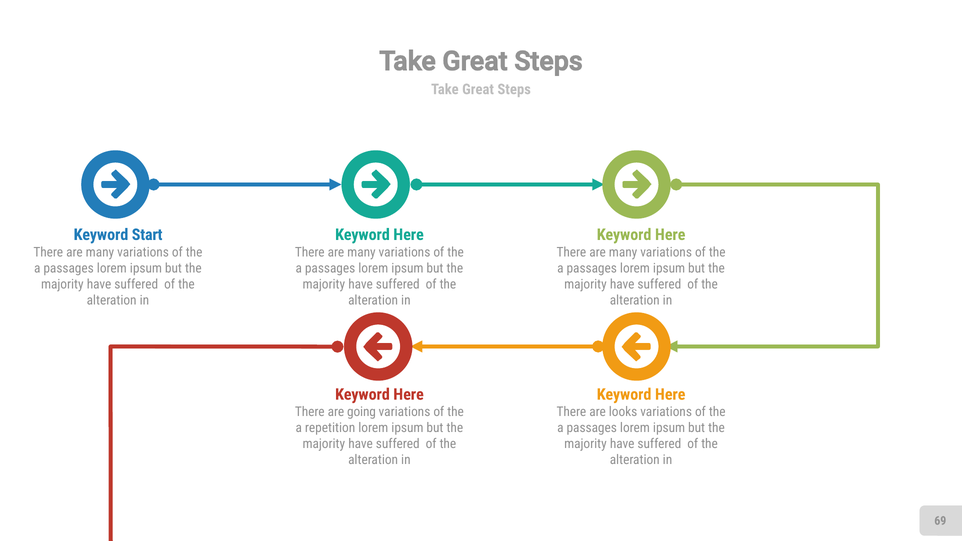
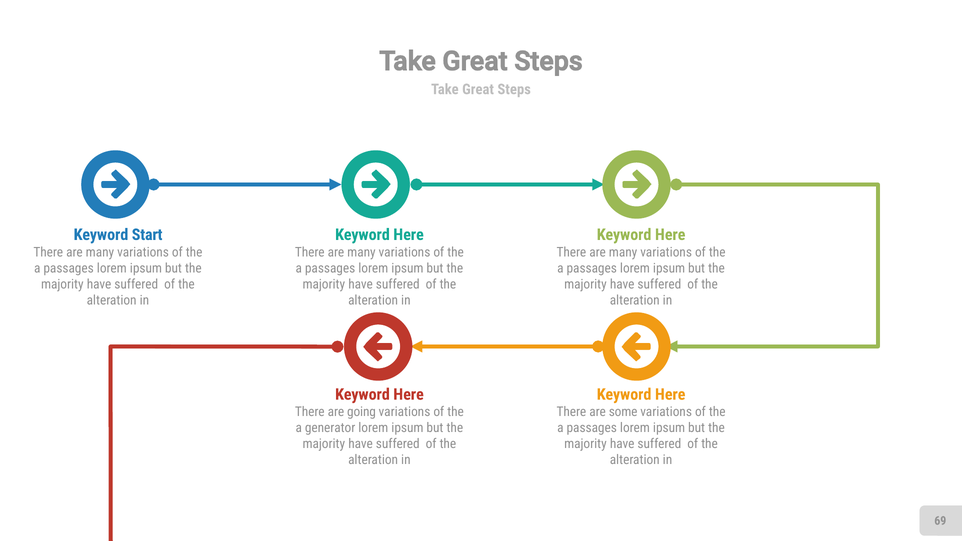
looks: looks -> some
repetition: repetition -> generator
